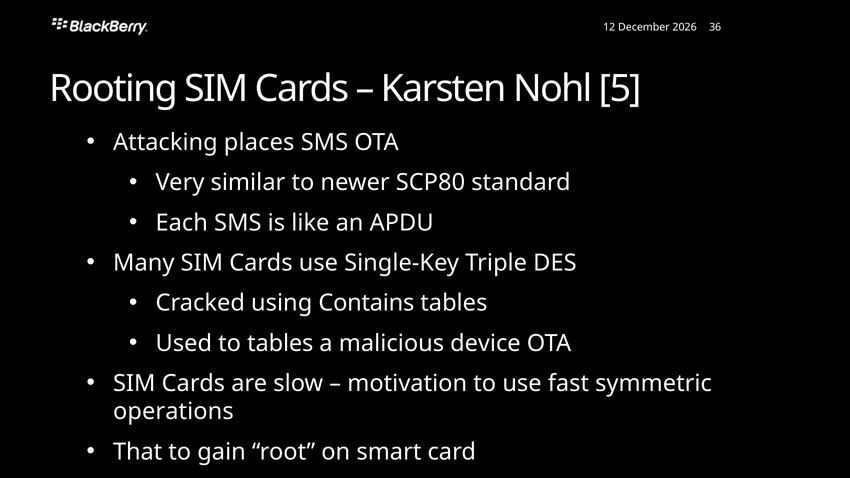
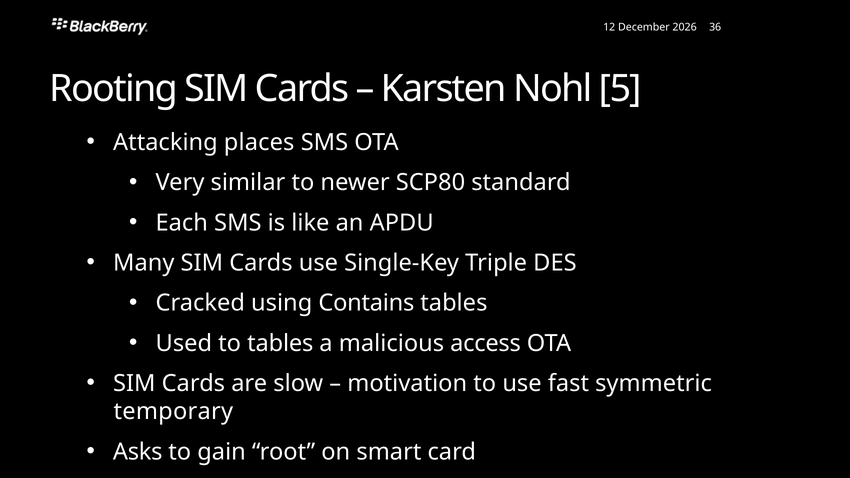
device: device -> access
operations: operations -> temporary
That: That -> Asks
